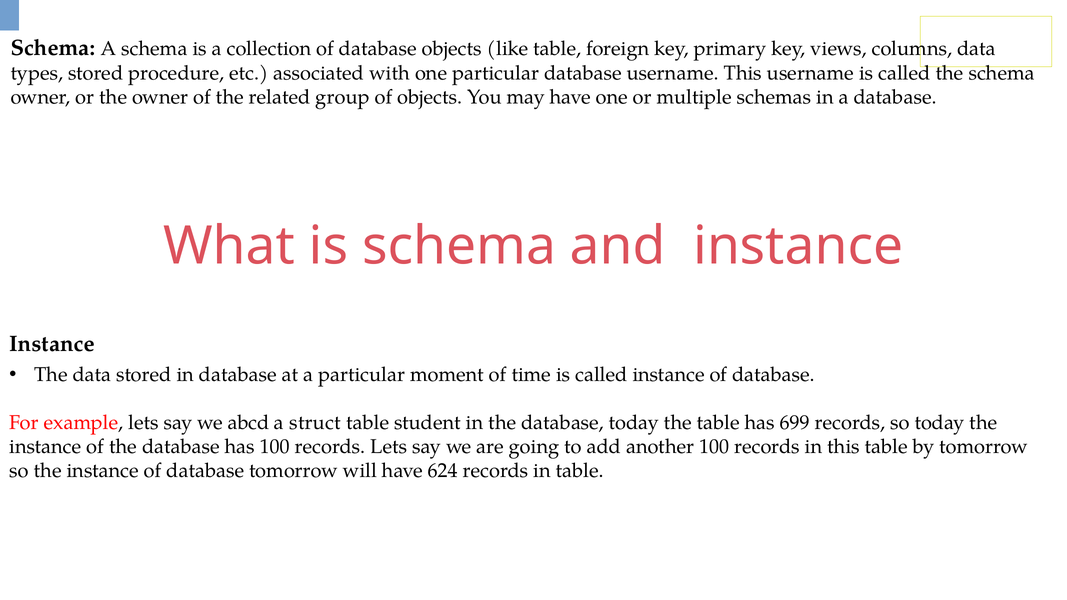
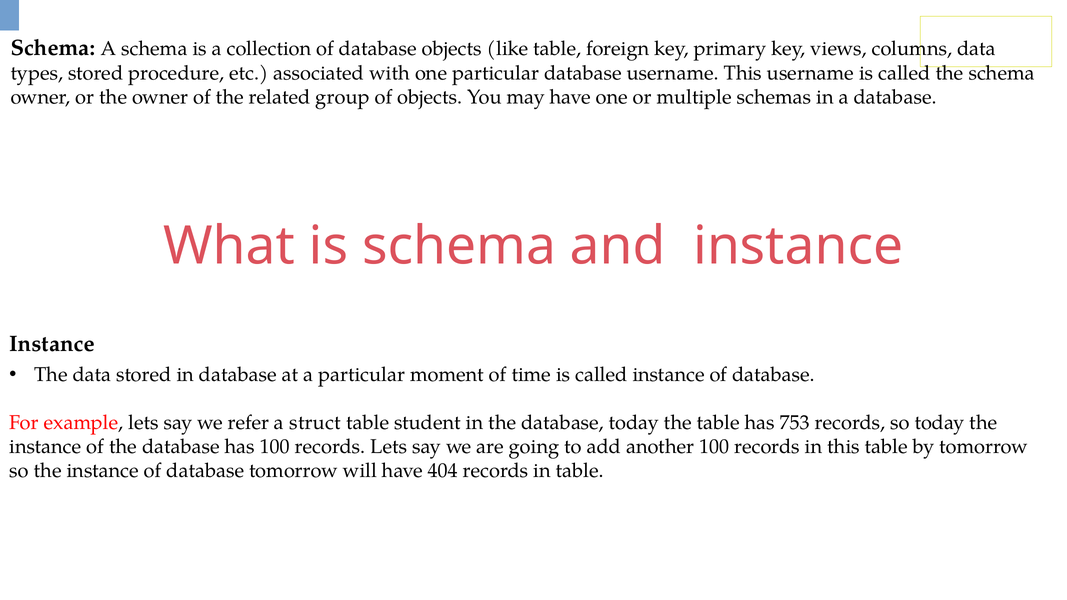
abcd: abcd -> refer
699: 699 -> 753
624: 624 -> 404
